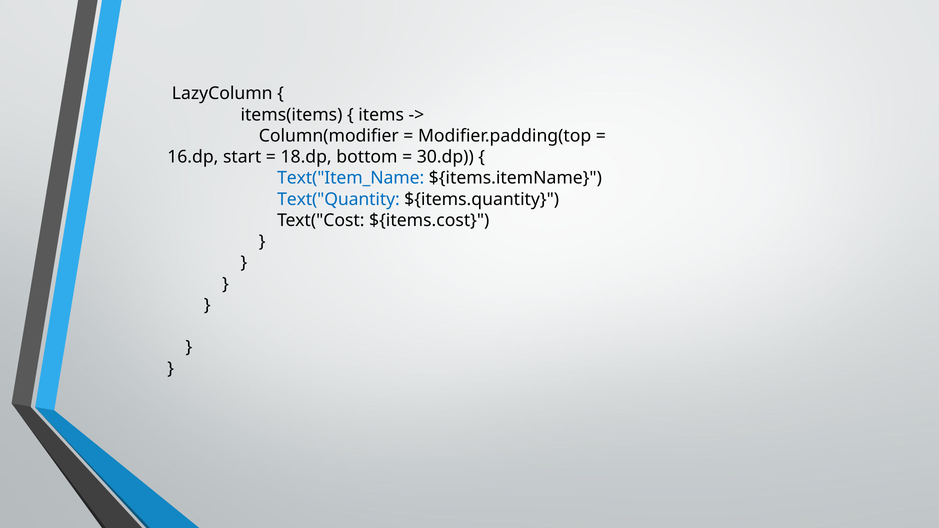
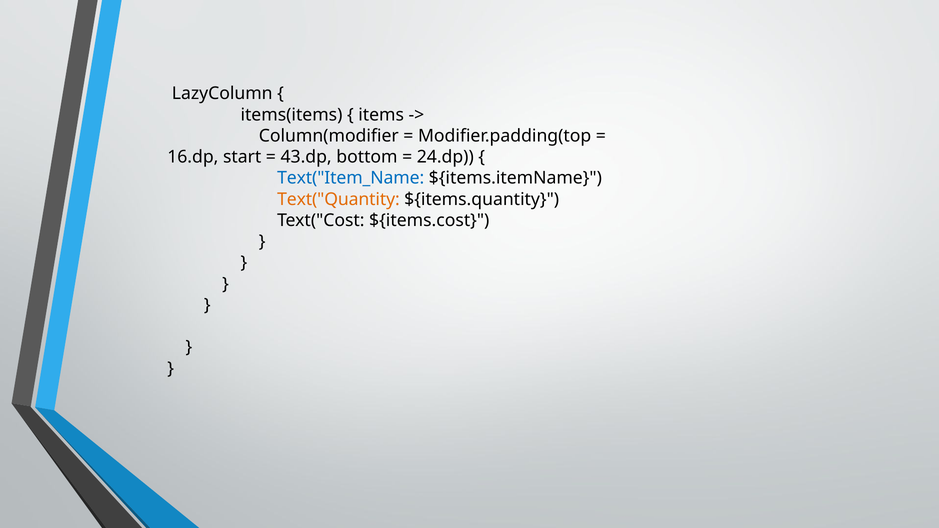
18.dp: 18.dp -> 43.dp
30.dp: 30.dp -> 24.dp
Text("Quantity colour: blue -> orange
